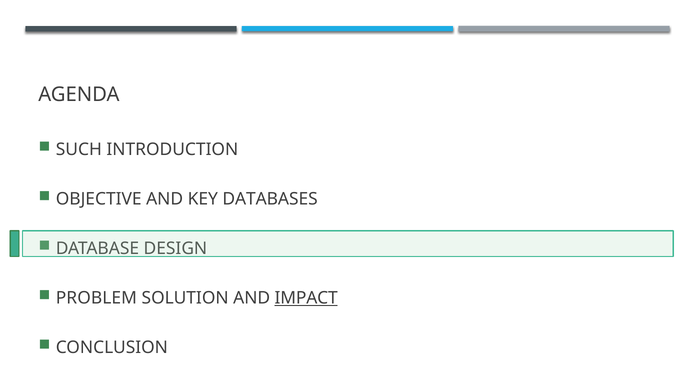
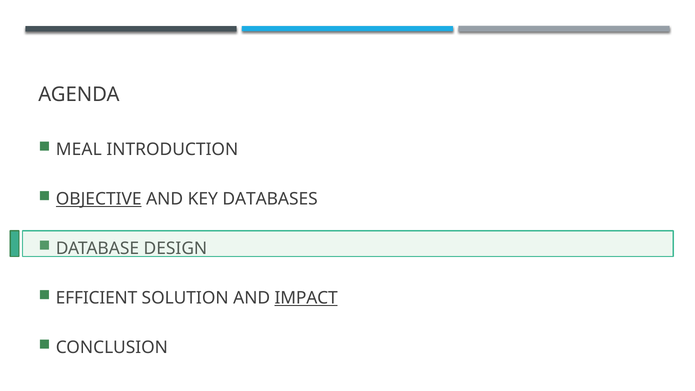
SUCH: SUCH -> MEAL
OBJECTIVE underline: none -> present
PROBLEM: PROBLEM -> EFFICIENT
